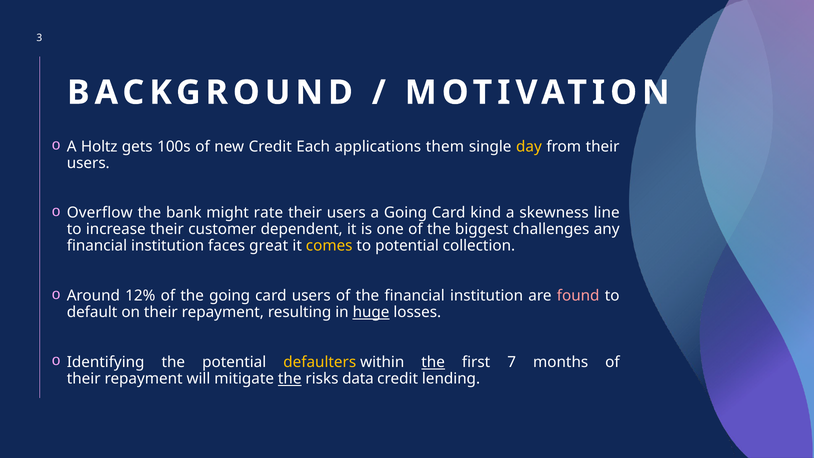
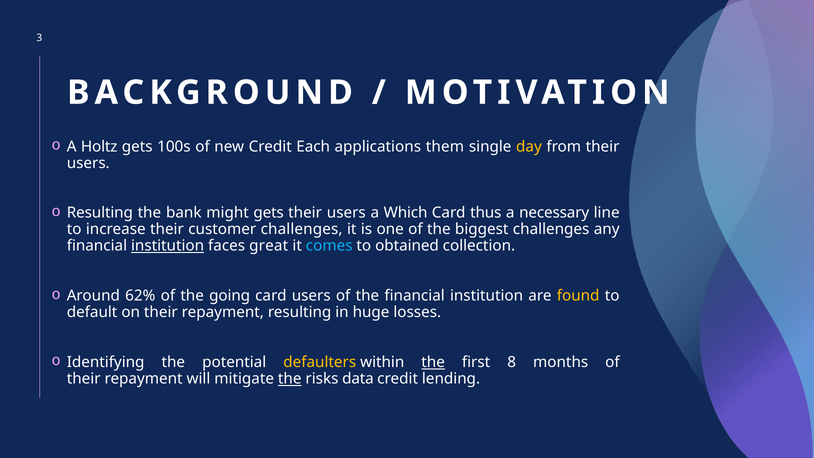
Overflow at (100, 213): Overflow -> Resulting
might rate: rate -> gets
a Going: Going -> Which
kind: kind -> thus
skewness: skewness -> necessary
customer dependent: dependent -> challenges
institution at (168, 246) underline: none -> present
comes colour: yellow -> light blue
to potential: potential -> obtained
12%: 12% -> 62%
found colour: pink -> yellow
huge underline: present -> none
7: 7 -> 8
